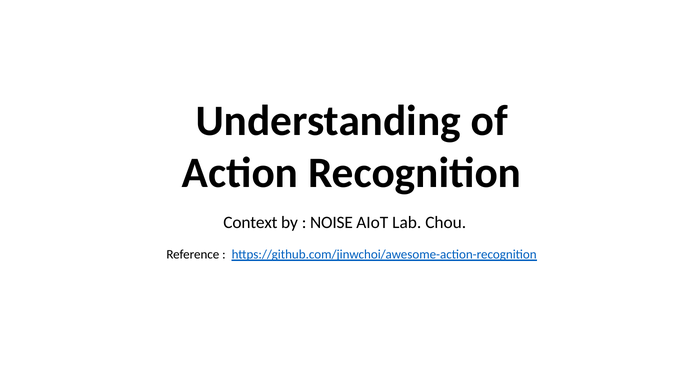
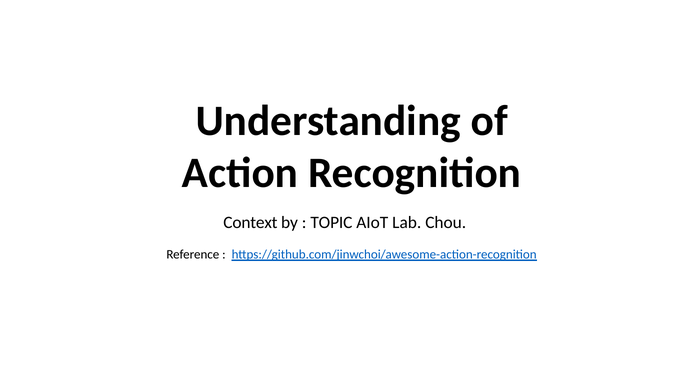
NOISE: NOISE -> TOPIC
